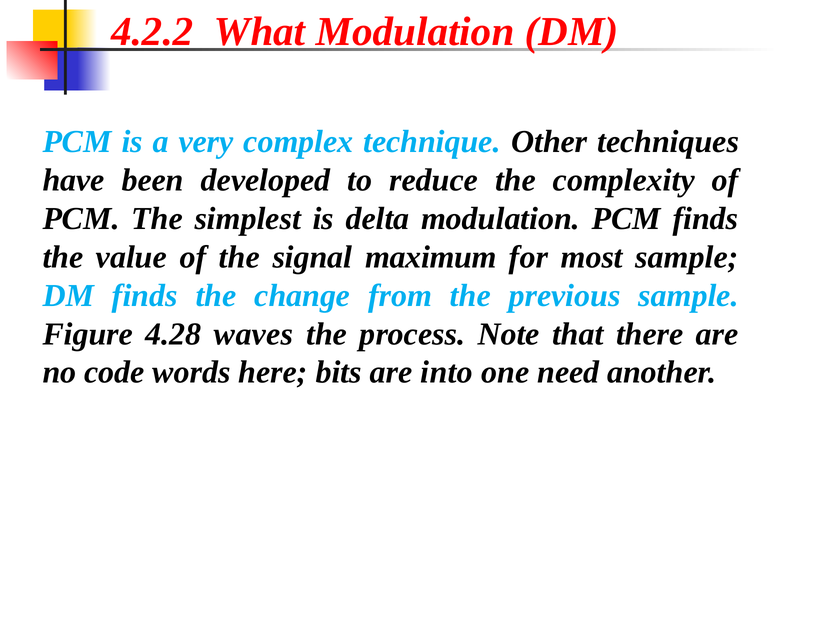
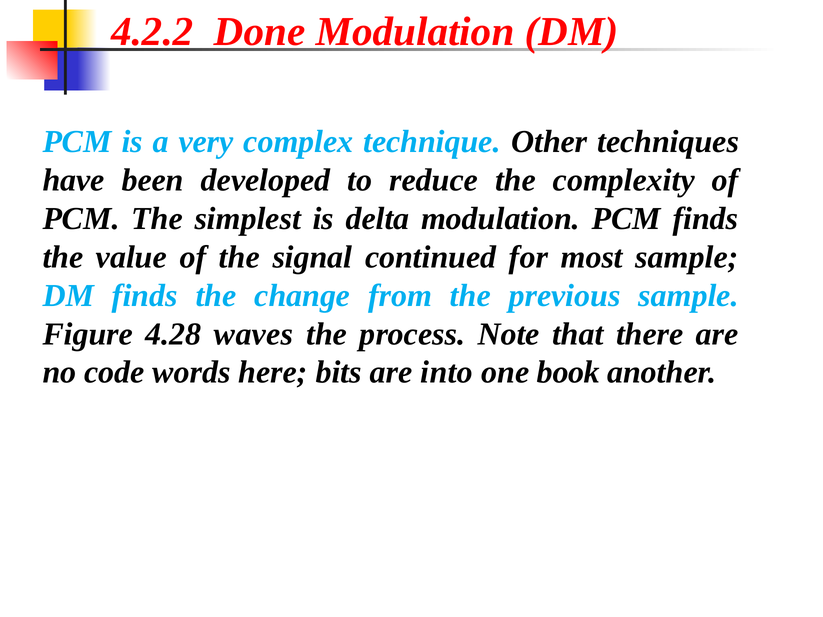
What: What -> Done
maximum: maximum -> continued
need: need -> book
